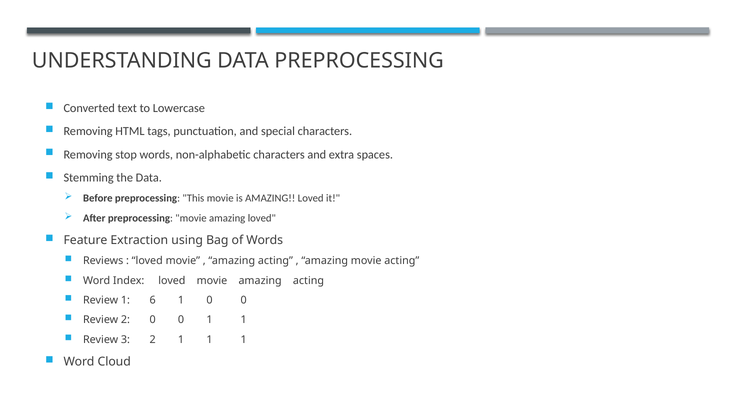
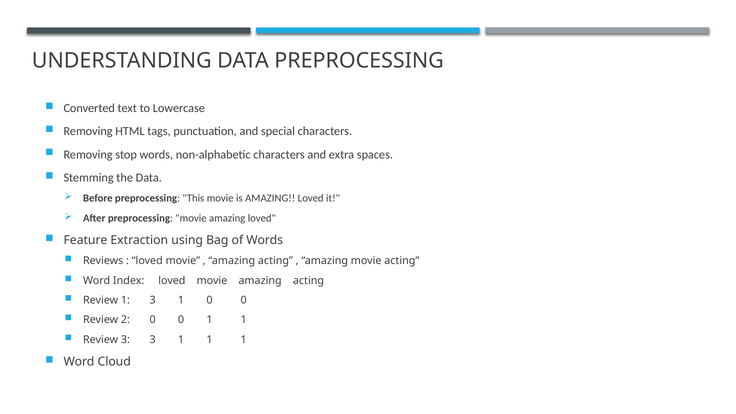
1 6: 6 -> 3
3 2: 2 -> 3
